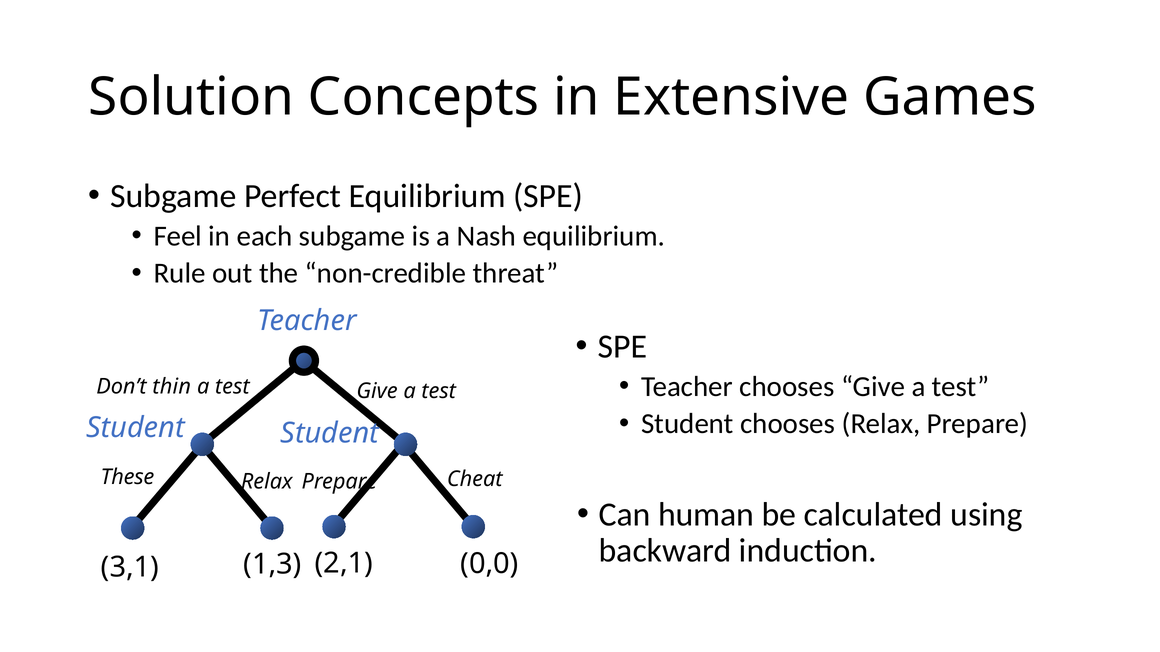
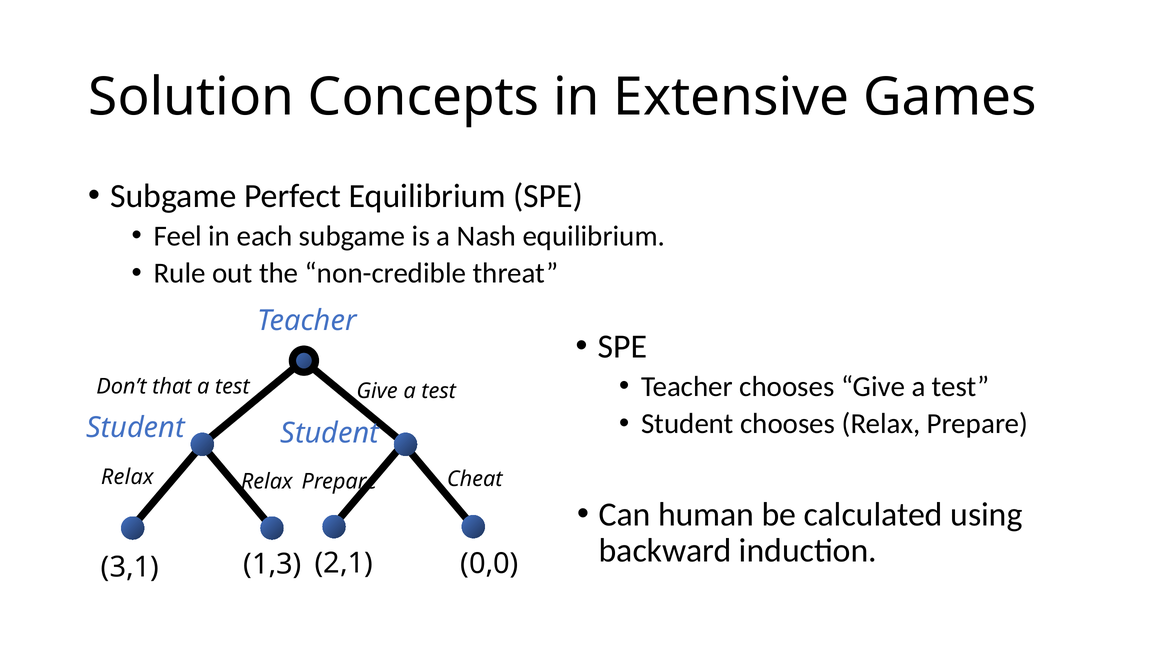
thin: thin -> that
These at (127, 477): These -> Relax
